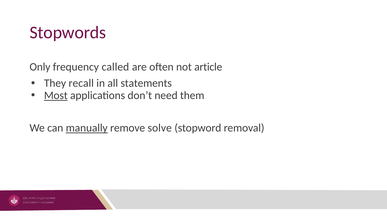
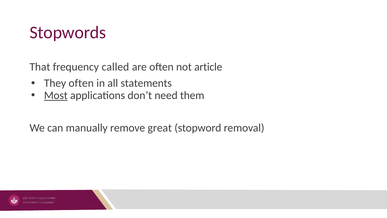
Only: Only -> That
They recall: recall -> often
manually underline: present -> none
solve: solve -> great
